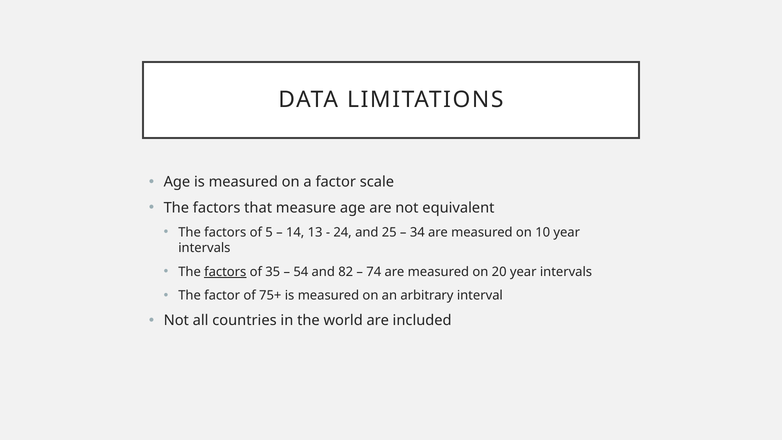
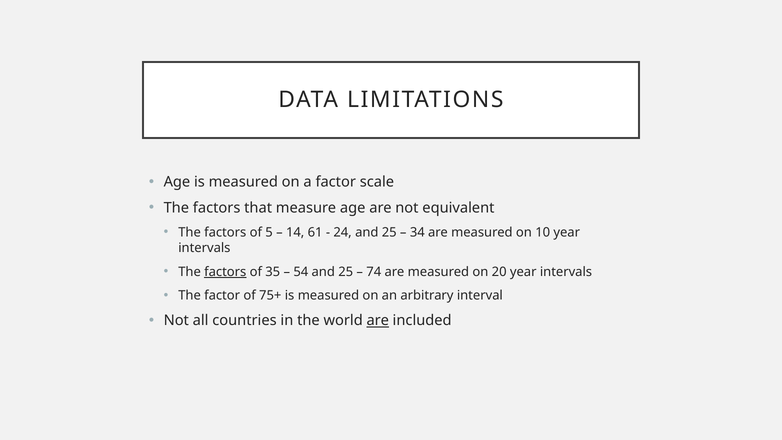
13: 13 -> 61
54 and 82: 82 -> 25
are at (378, 320) underline: none -> present
